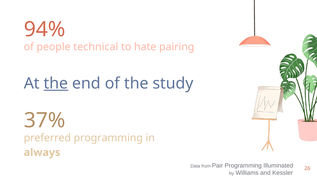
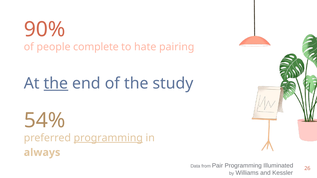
94%: 94% -> 90%
technical: technical -> complete
37%: 37% -> 54%
programming at (108, 138) underline: none -> present
